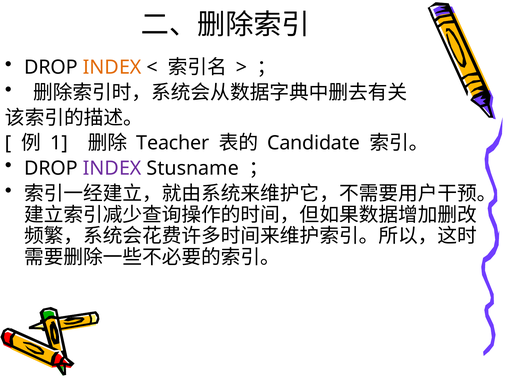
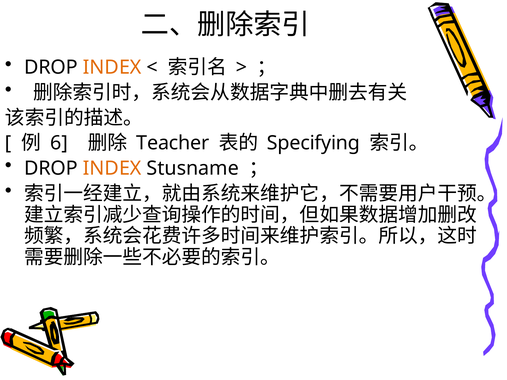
1: 1 -> 6
Candidate: Candidate -> Specifying
INDEX at (112, 168) colour: purple -> orange
